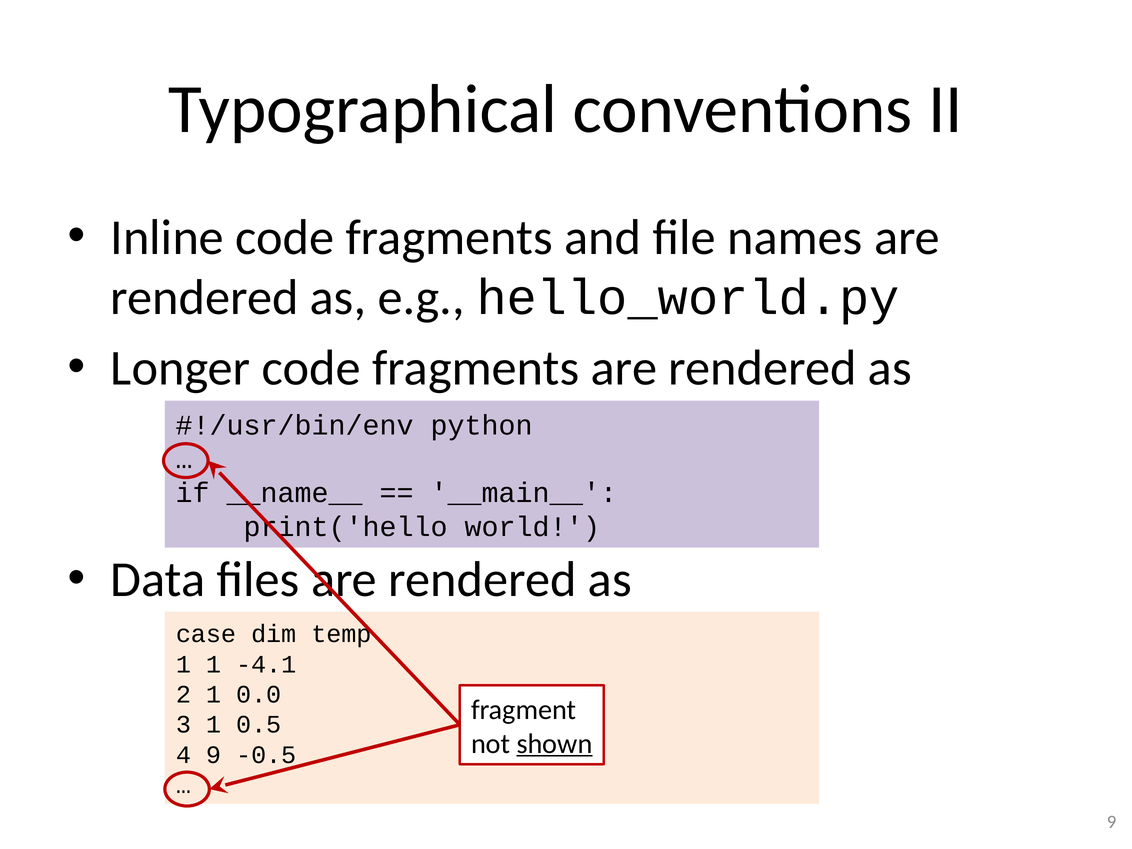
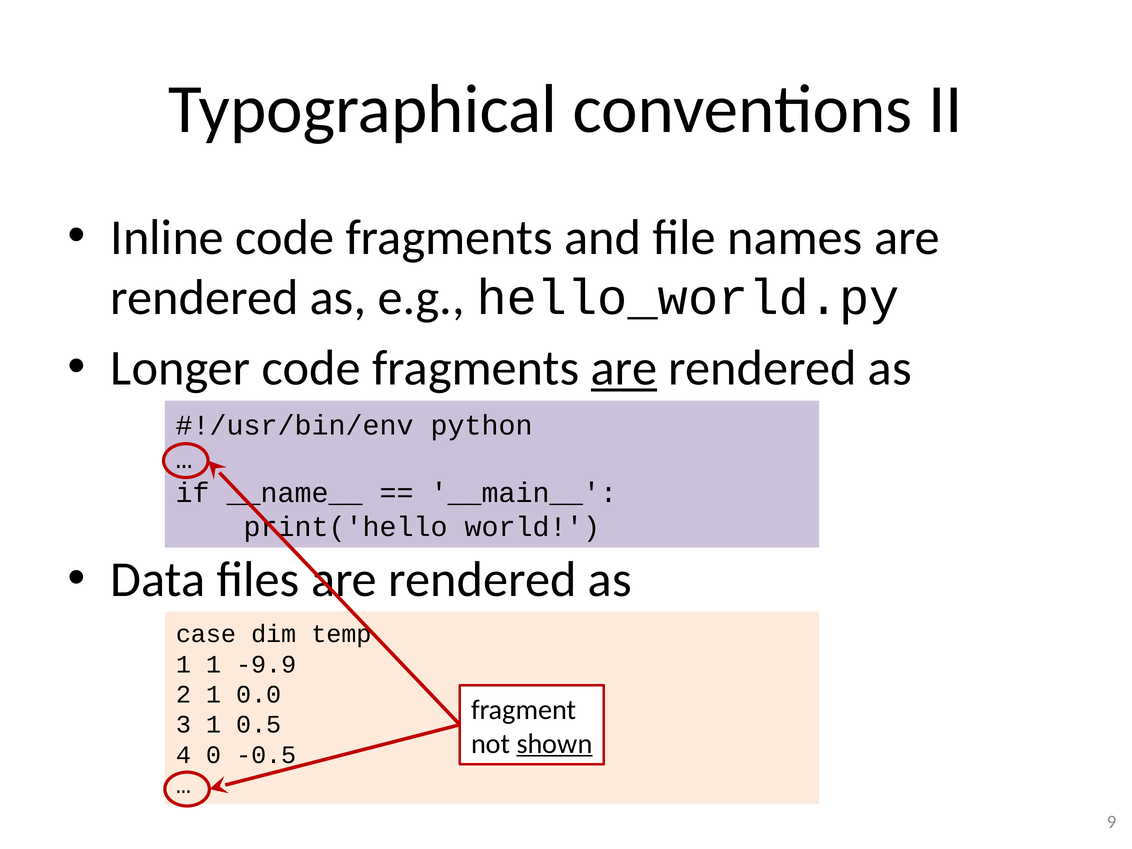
are at (624, 368) underline: none -> present
-4.1: -4.1 -> -9.9
4 9: 9 -> 0
